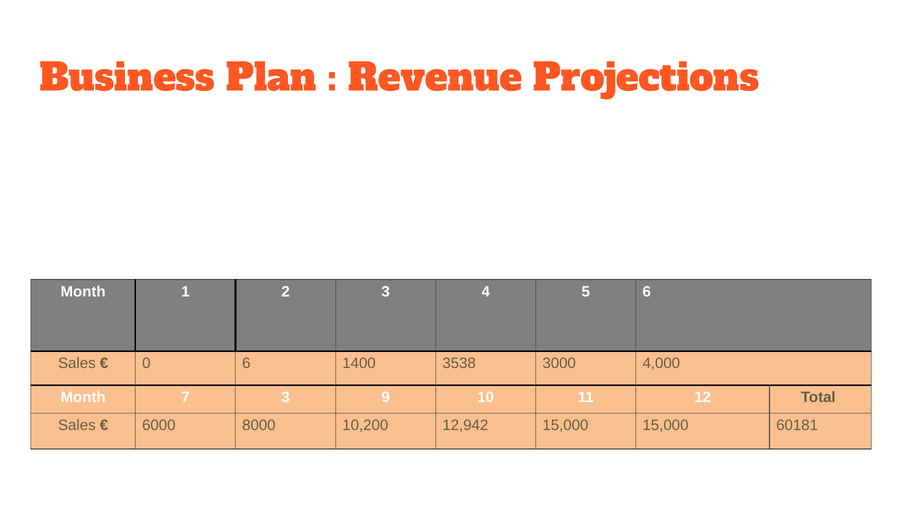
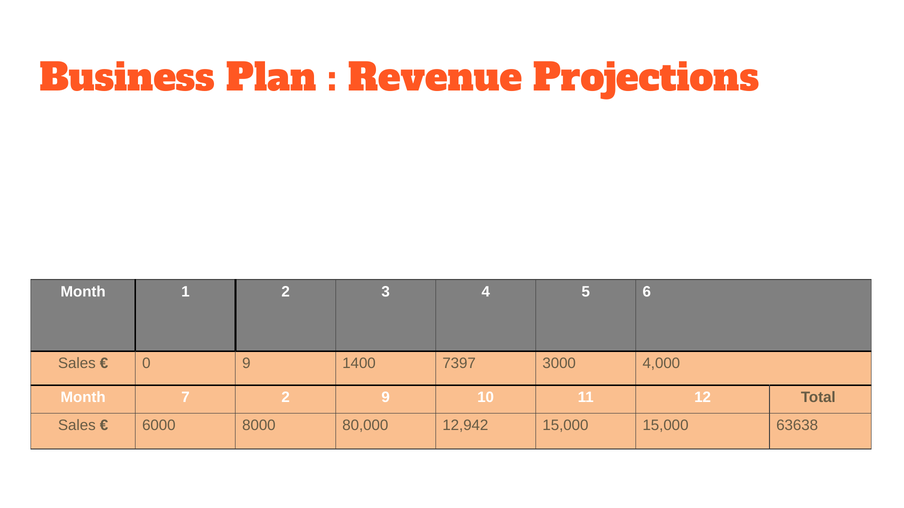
0 6: 6 -> 9
3538: 3538 -> 7397
7 3: 3 -> 2
10,200: 10,200 -> 80,000
60181: 60181 -> 63638
